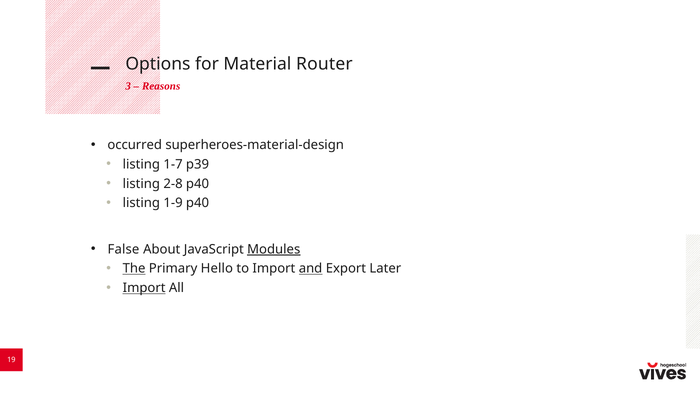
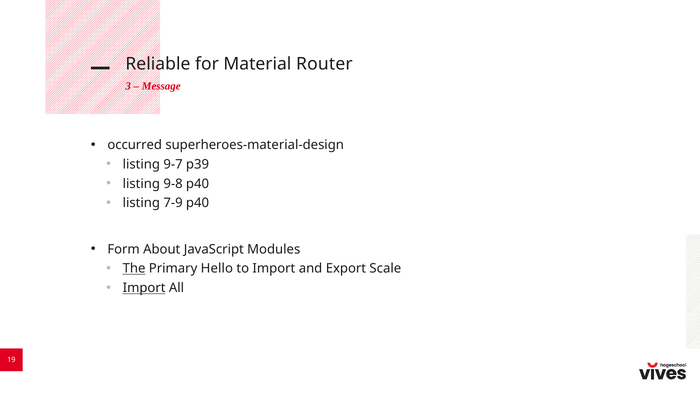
Options: Options -> Reliable
Reasons: Reasons -> Message
1-7: 1-7 -> 9-7
2-8: 2-8 -> 9-8
1-9: 1-9 -> 7-9
False: False -> Form
Modules underline: present -> none
and underline: present -> none
Later: Later -> Scale
